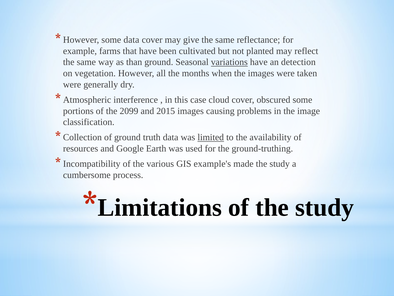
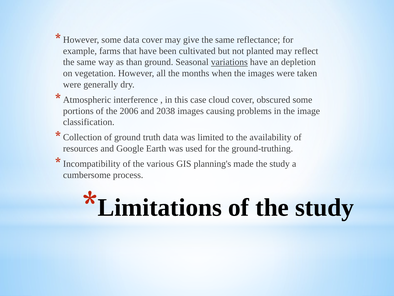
detection: detection -> depletion
2099: 2099 -> 2006
2015: 2015 -> 2038
limited underline: present -> none
example's: example's -> planning's
